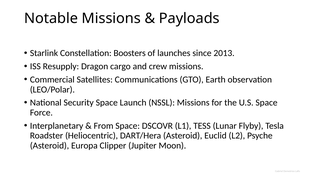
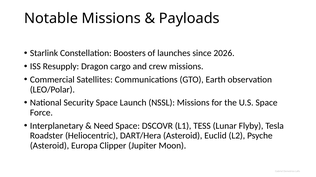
2013: 2013 -> 2026
From: From -> Need
